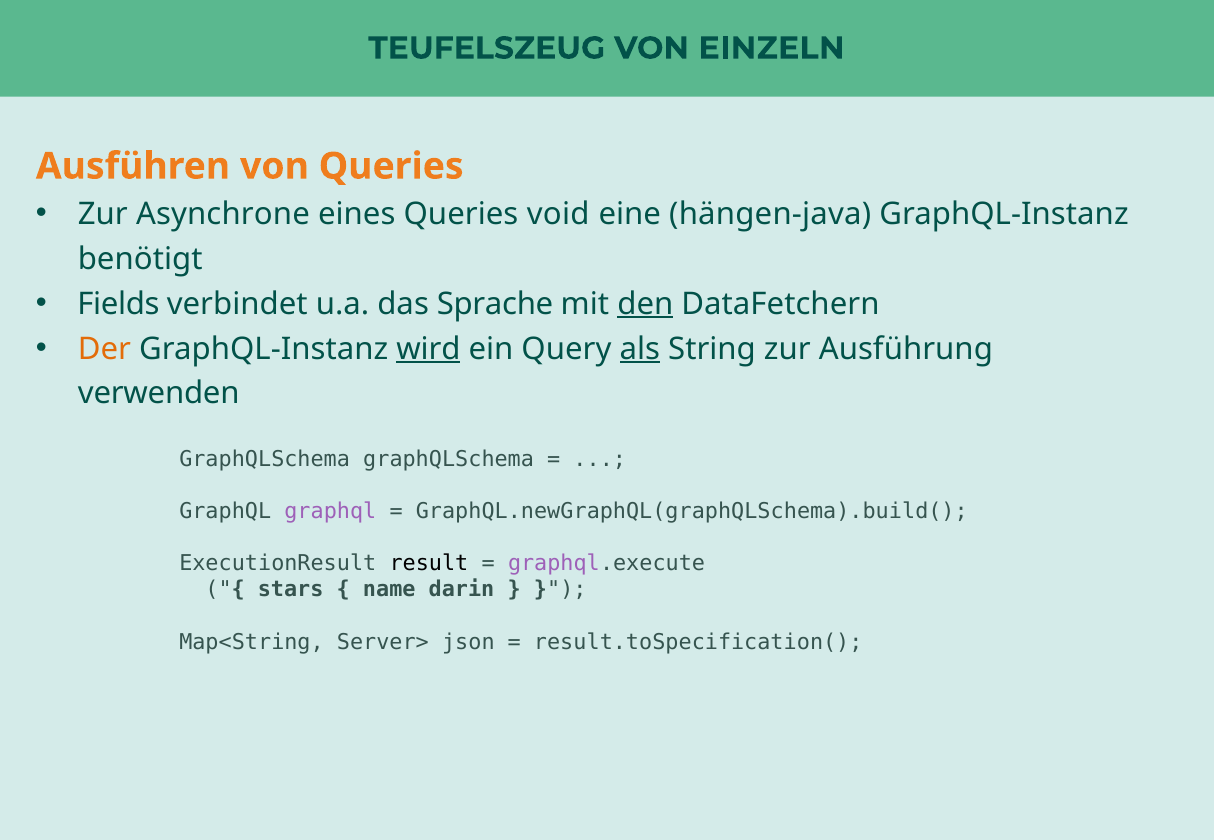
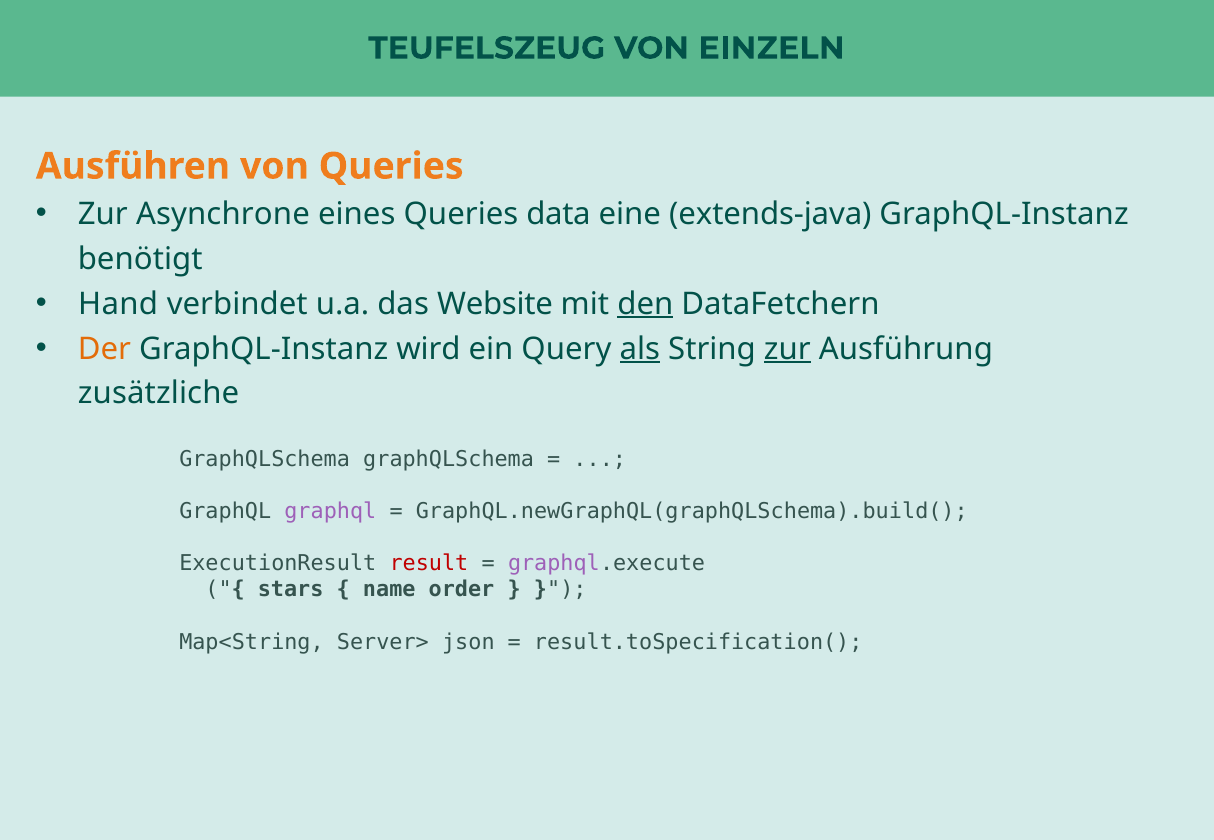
void: void -> data
hängen-java: hängen-java -> extends-java
Fields: Fields -> Hand
Sprache: Sprache -> Website
wird underline: present -> none
zur at (787, 349) underline: none -> present
verwenden: verwenden -> zusätzliche
result colour: black -> red
darin: darin -> order
